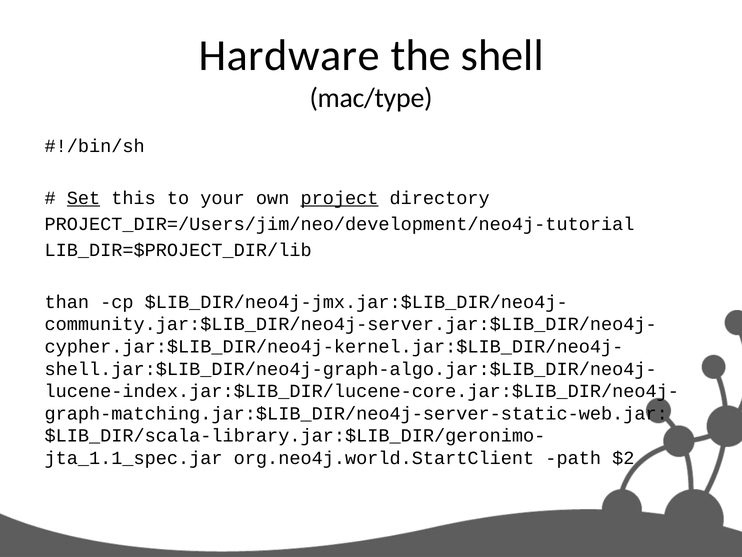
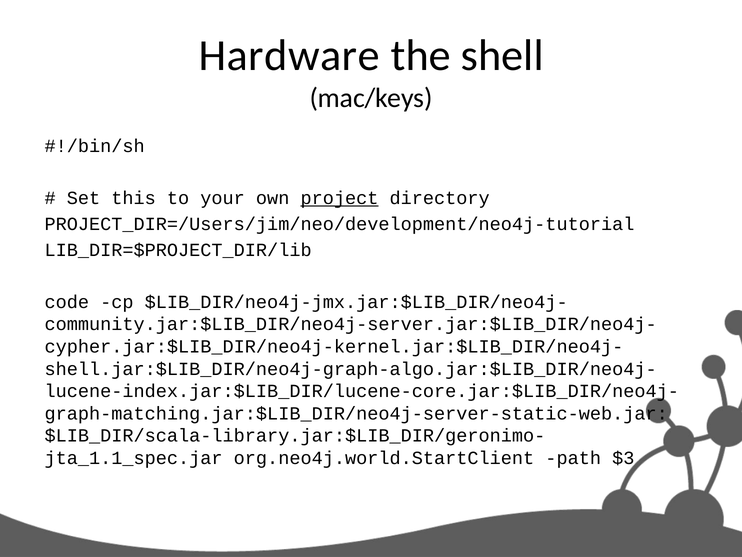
mac/type: mac/type -> mac/keys
Set underline: present -> none
than: than -> code
$2: $2 -> $3
